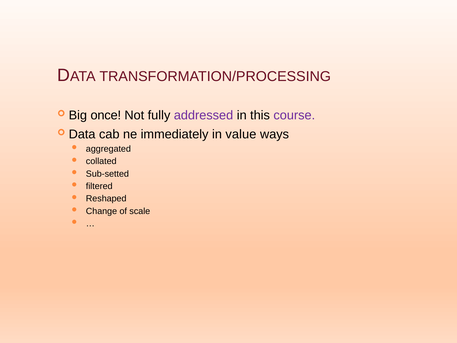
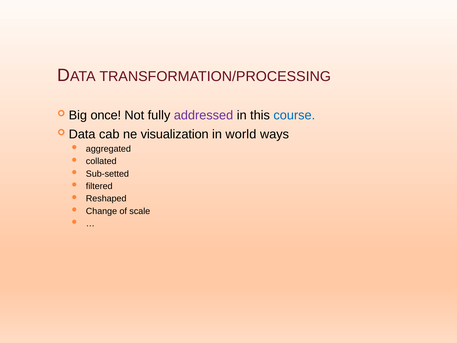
course colour: purple -> blue
immediately: immediately -> visualization
value: value -> world
